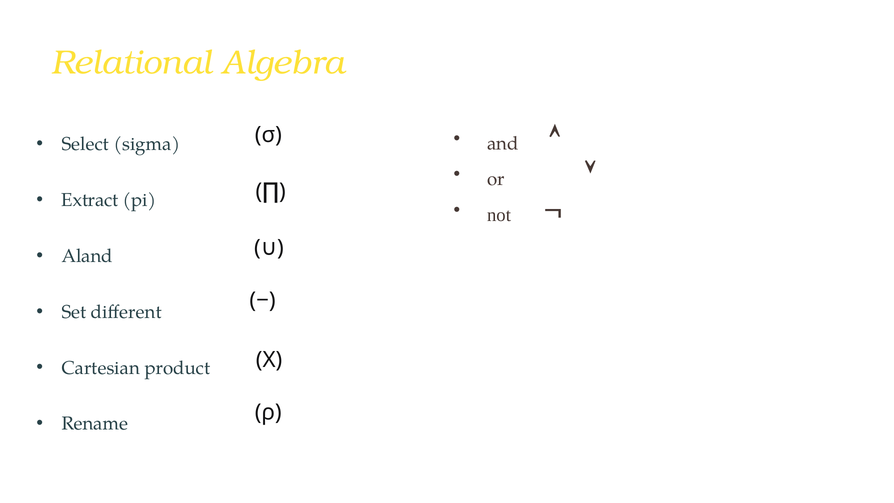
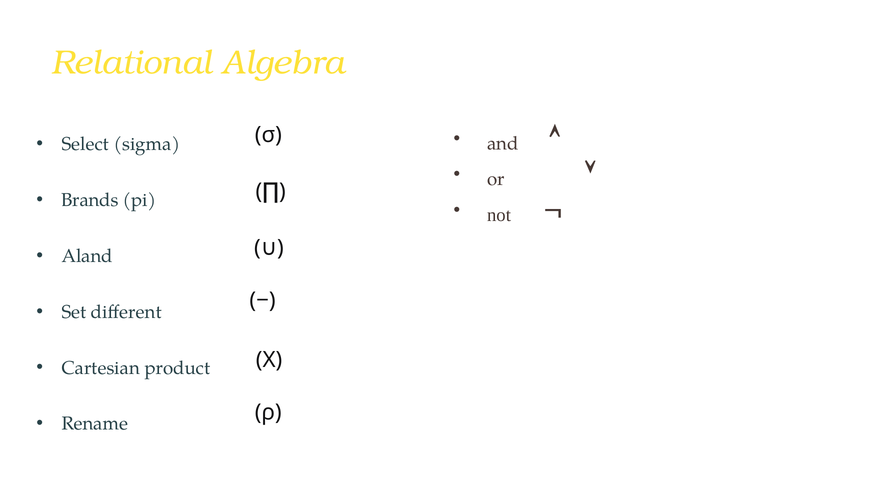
Extract: Extract -> Brands
